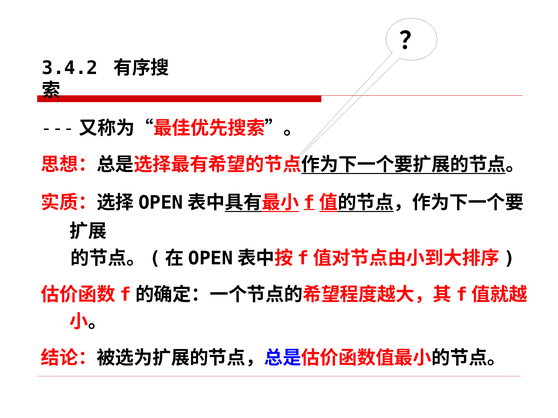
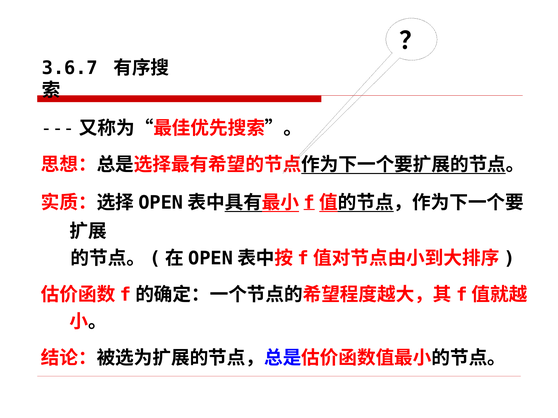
3.4.2: 3.4.2 -> 3.6.7
